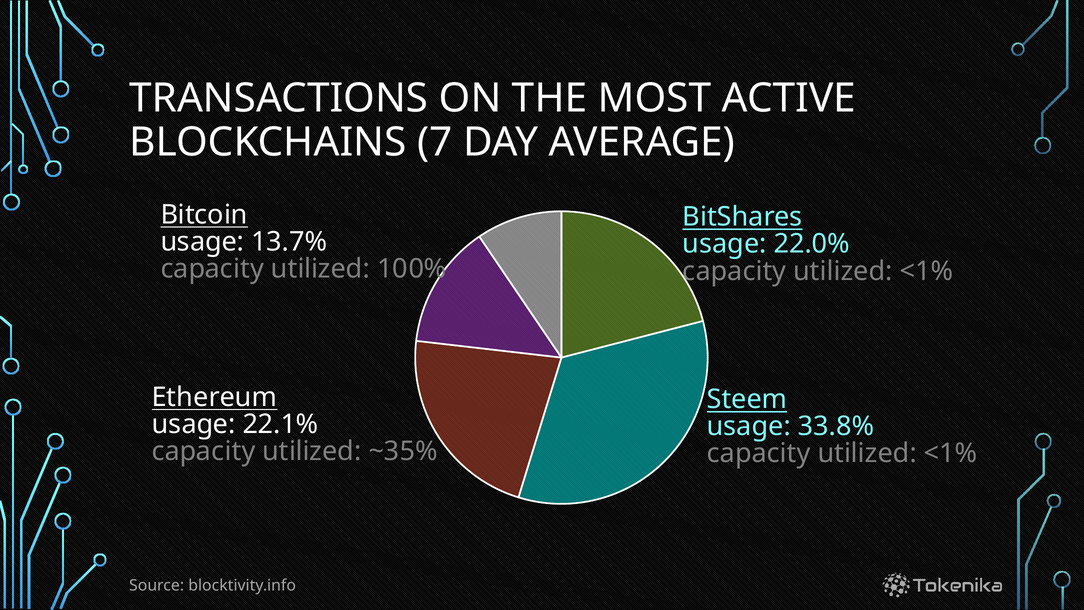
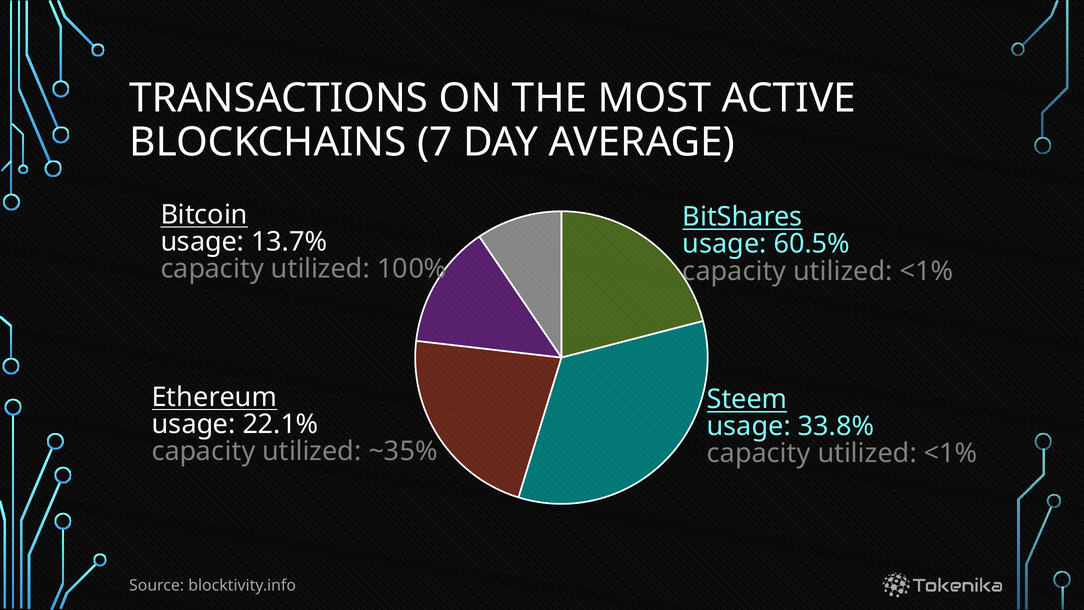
22.0%: 22.0% -> 60.5%
